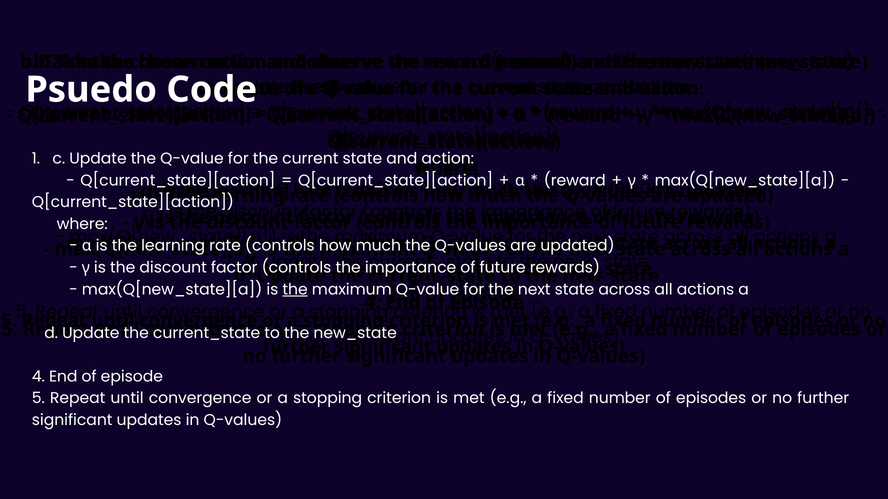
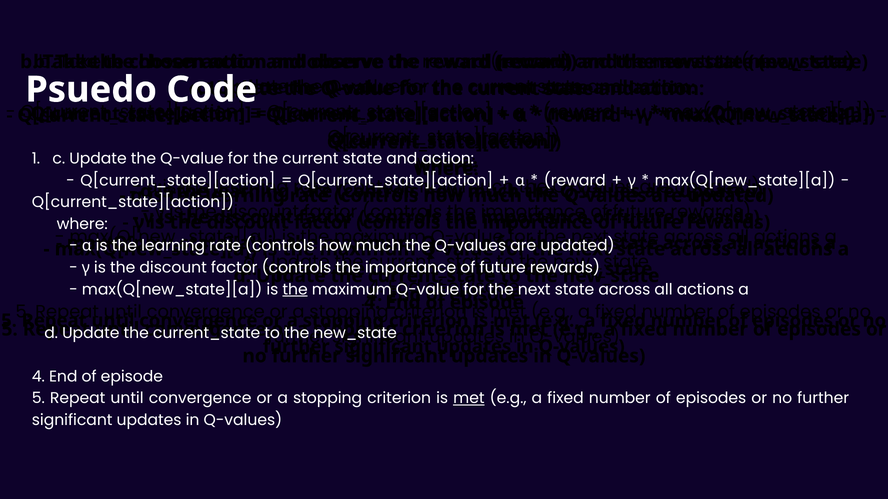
met at (469, 399) underline: none -> present
